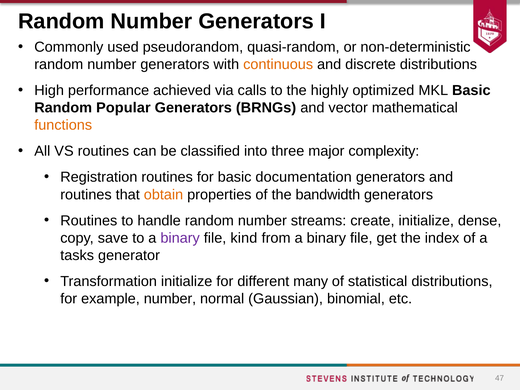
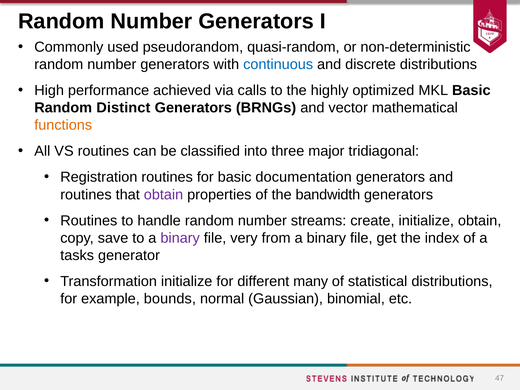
continuous colour: orange -> blue
Popular: Popular -> Distinct
complexity: complexity -> tridiagonal
obtain at (164, 195) colour: orange -> purple
initialize dense: dense -> obtain
kind: kind -> very
example number: number -> bounds
